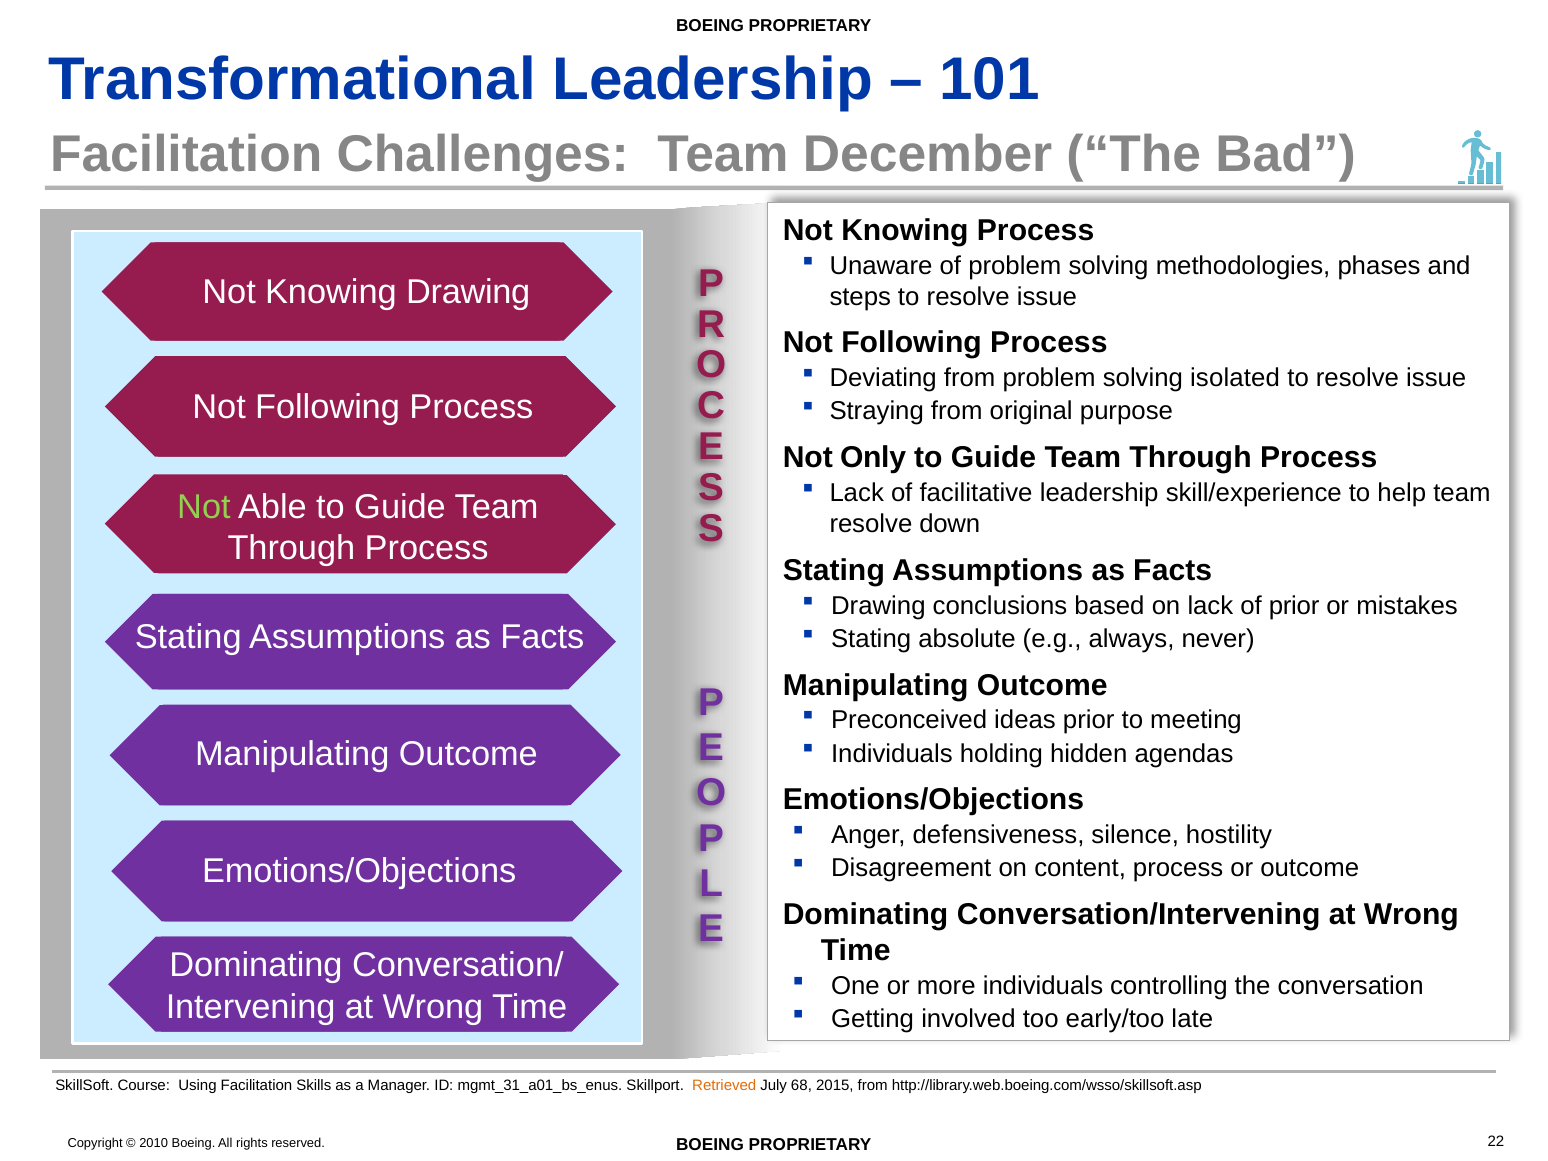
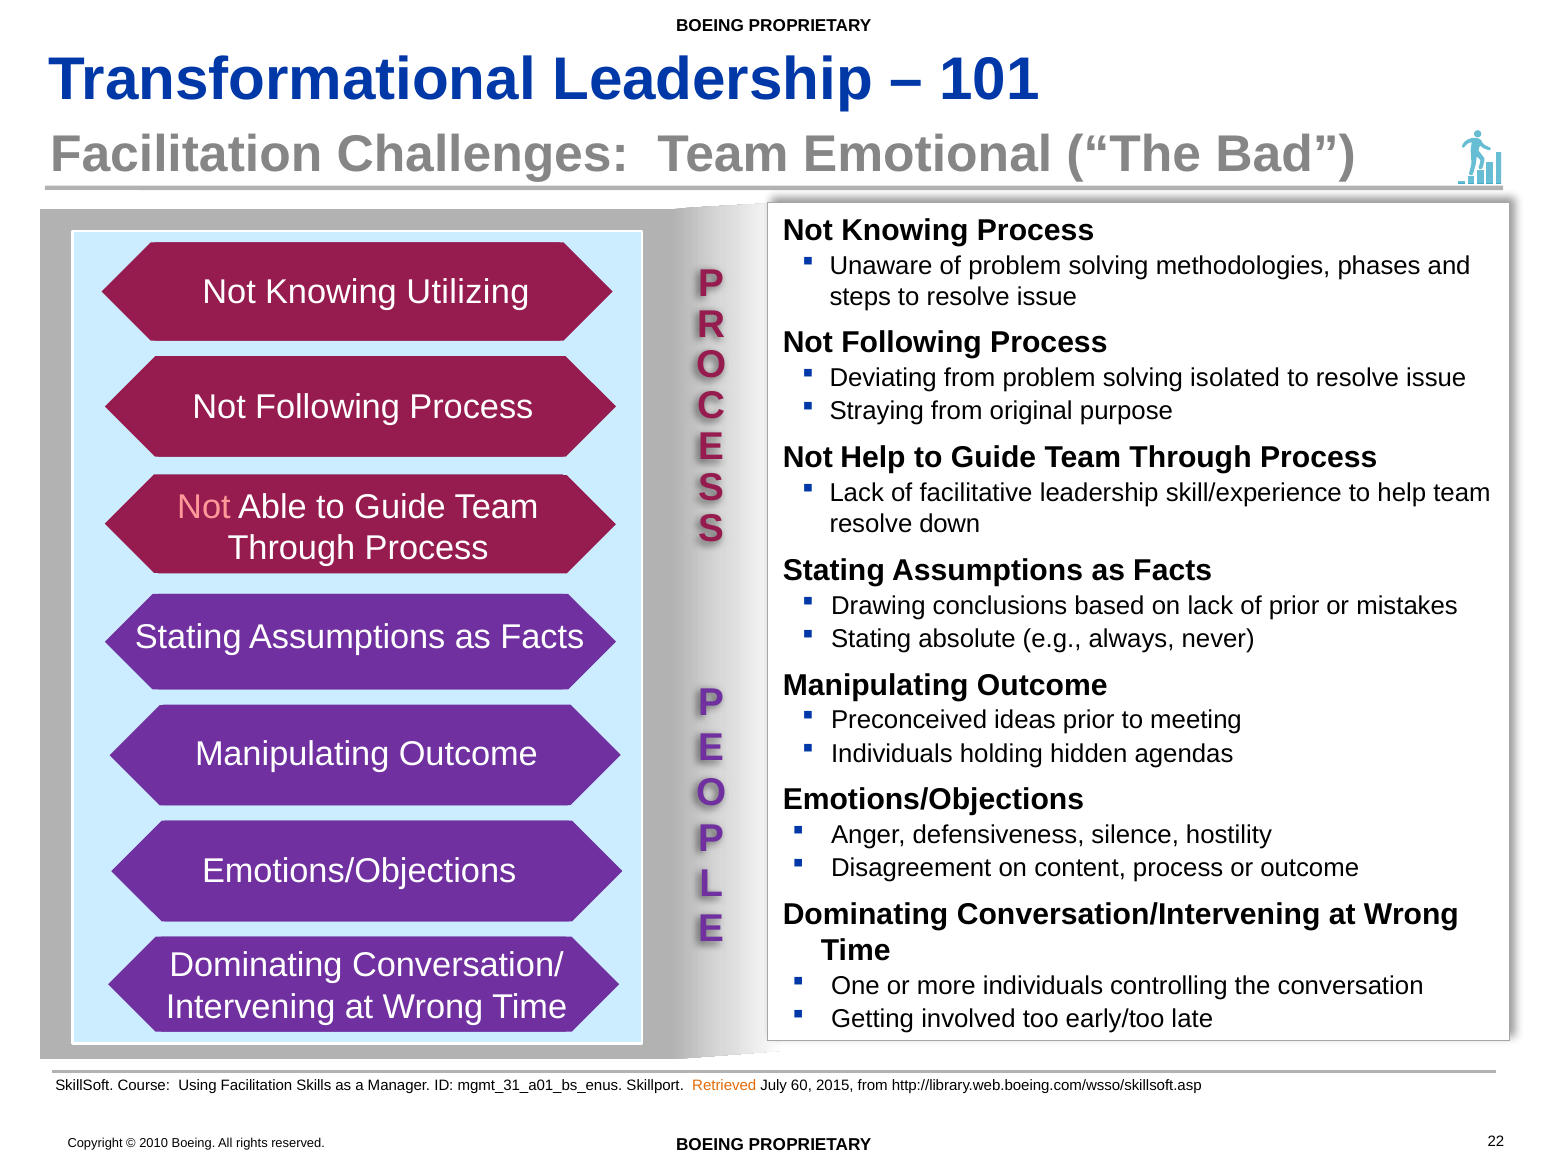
December: December -> Emotional
Knowing Drawing: Drawing -> Utilizing
Not Only: Only -> Help
Not at (204, 507) colour: light green -> pink
68: 68 -> 60
